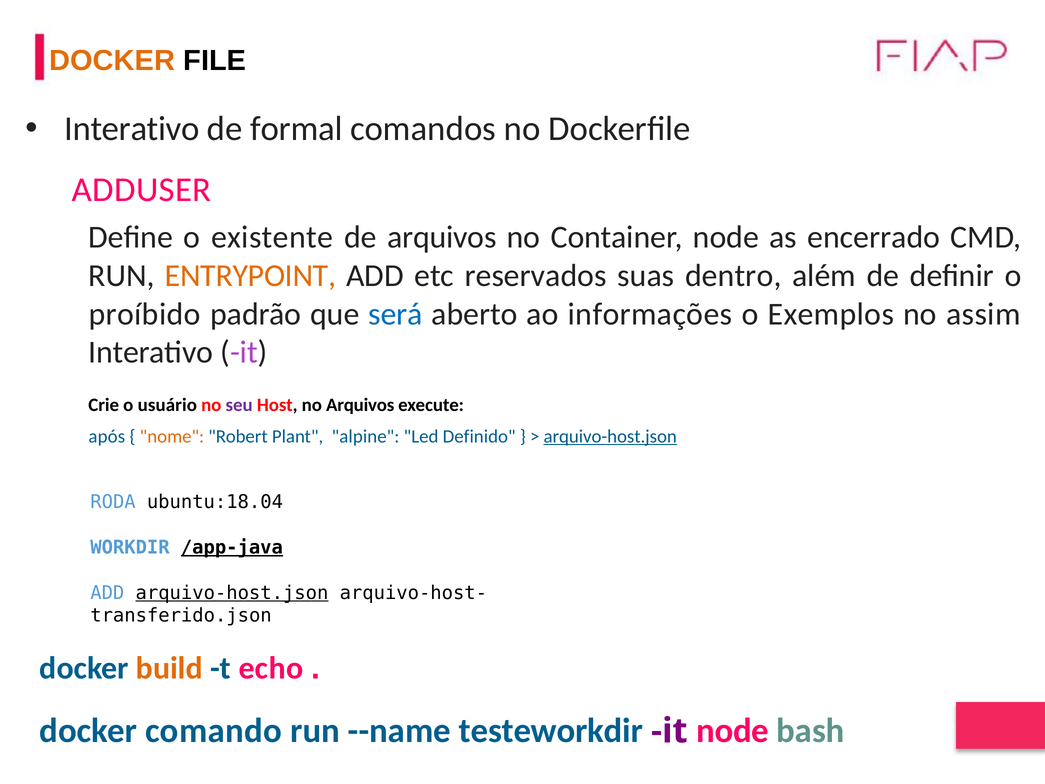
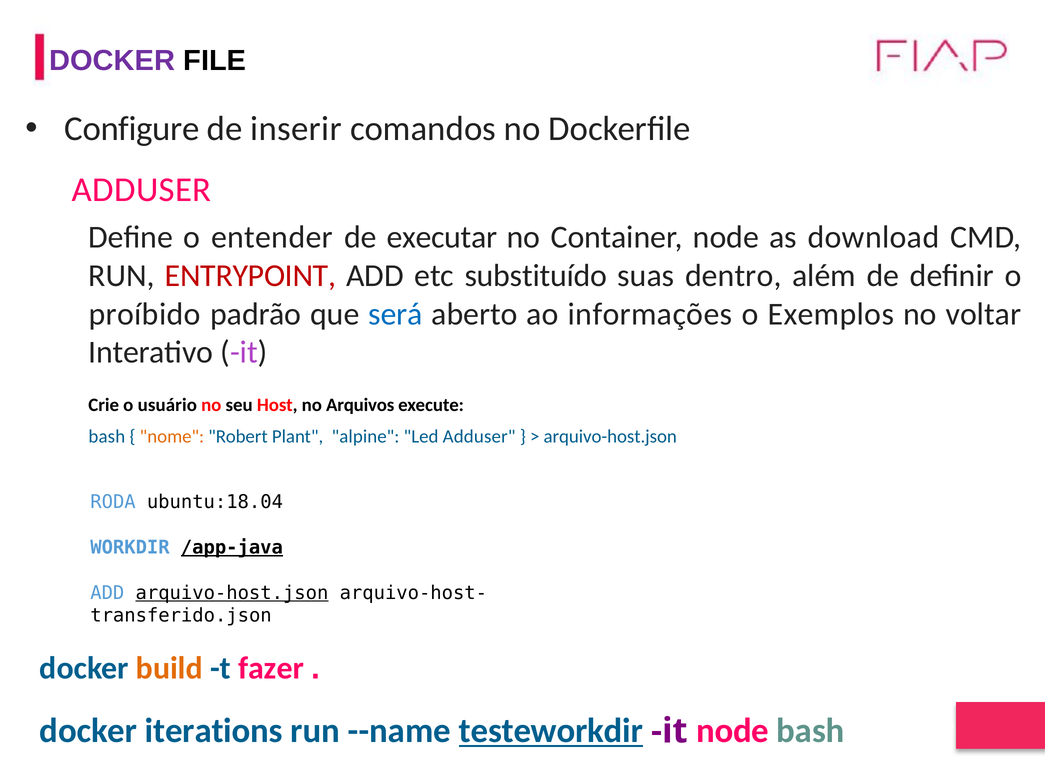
DOCKER at (112, 61) colour: orange -> purple
Interativo at (132, 129): Interativo -> Configure
formal: formal -> inserir
existente: existente -> entender
de arquivos: arquivos -> executar
encerrado: encerrado -> download
ENTRYPOINT colour: orange -> red
reservados: reservados -> substituído
assim: assim -> voltar
seu colour: purple -> black
após at (107, 436): após -> bash
Led Definido: Definido -> Adduser
arquivo-host.json at (610, 436) underline: present -> none
echo: echo -> fazer
comando: comando -> iterations
testeworkdir underline: none -> present
